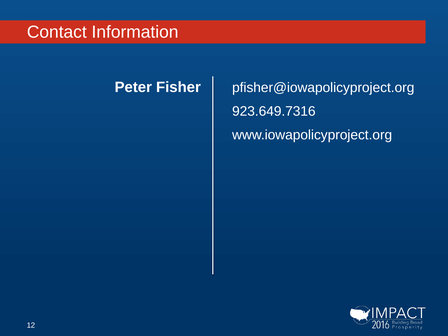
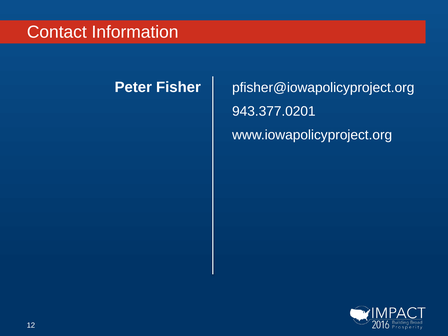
923.649.7316: 923.649.7316 -> 943.377.0201
